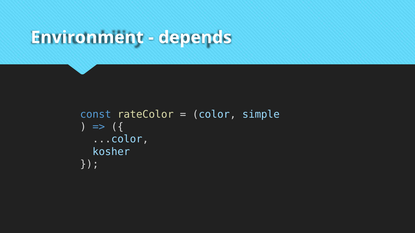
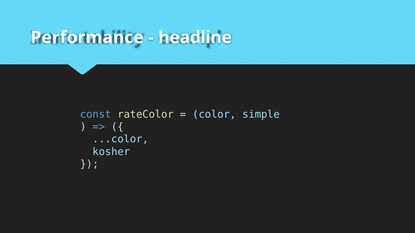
Environment: Environment -> Performance
depends: depends -> headline
